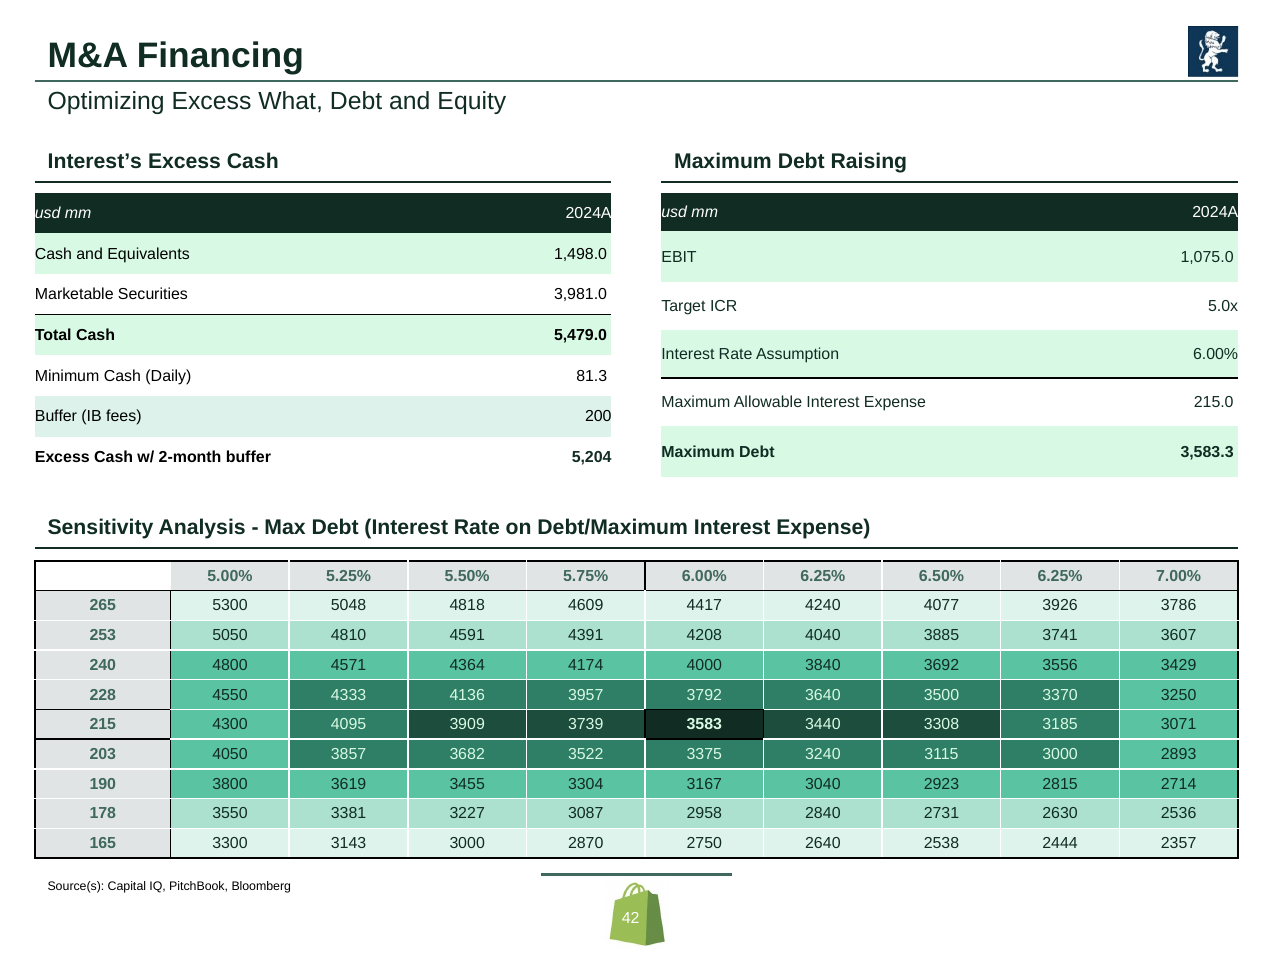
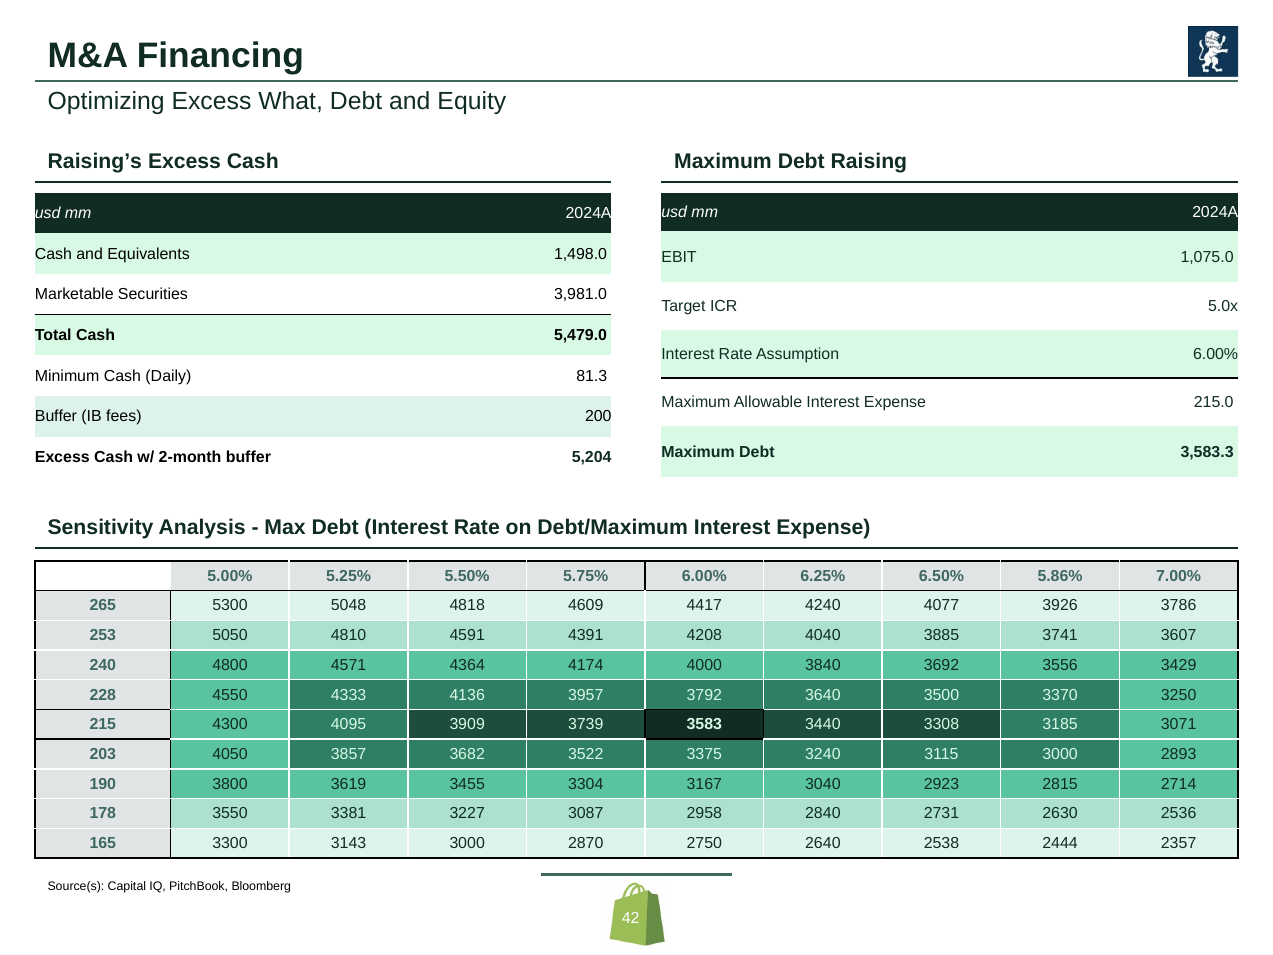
Interest’s: Interest’s -> Raising’s
6.50% 6.25%: 6.25% -> 5.86%
